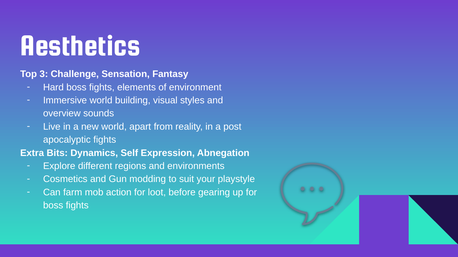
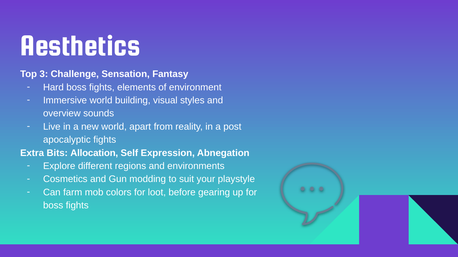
Dynamics: Dynamics -> Allocation
action: action -> colors
